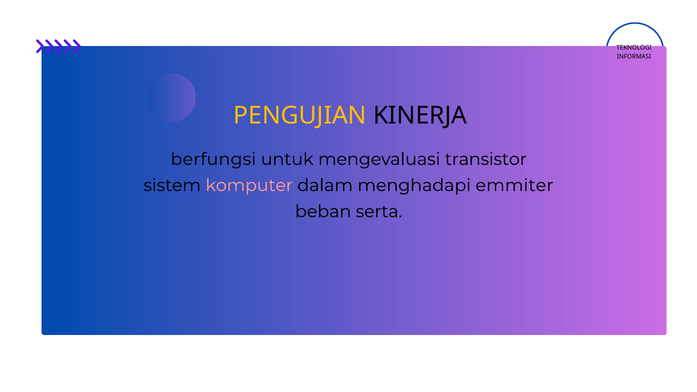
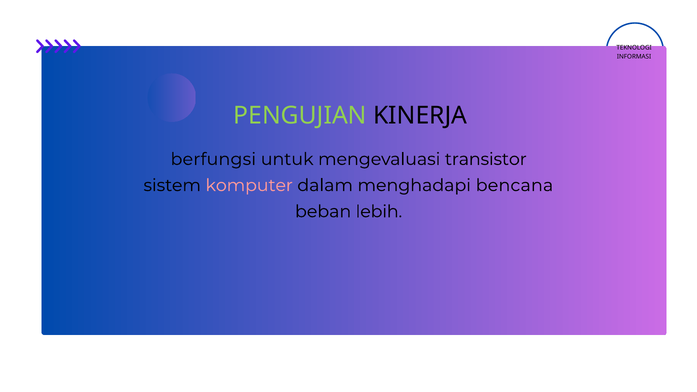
PENGUJIAN colour: yellow -> light green
emmiter: emmiter -> bencana
serta: serta -> lebih
